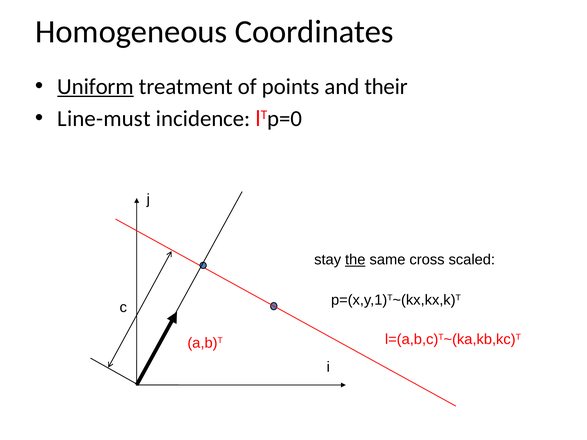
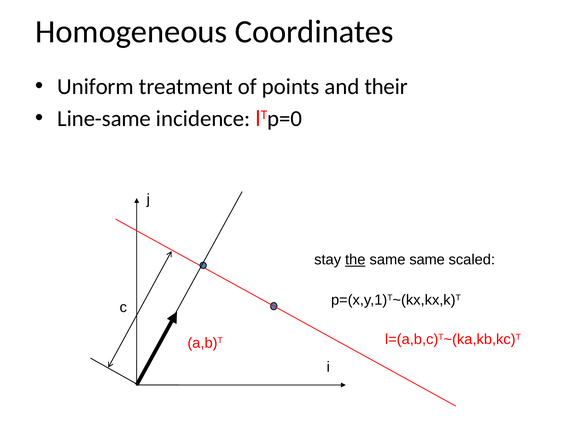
Uniform underline: present -> none
Line-must: Line-must -> Line-same
same cross: cross -> same
